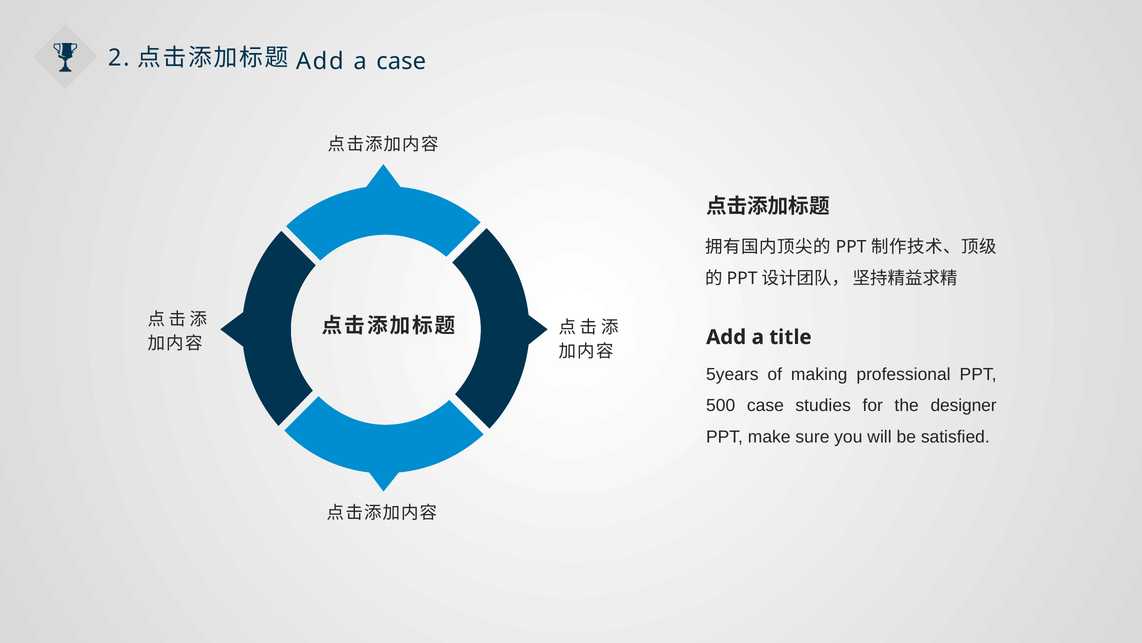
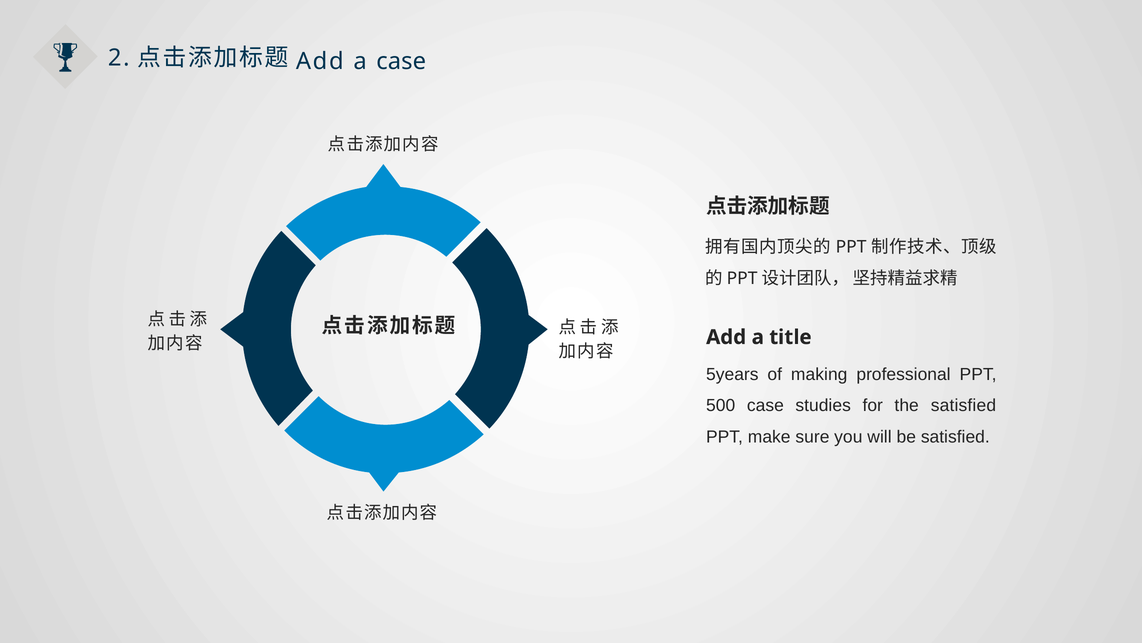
the designer: designer -> satisfied
